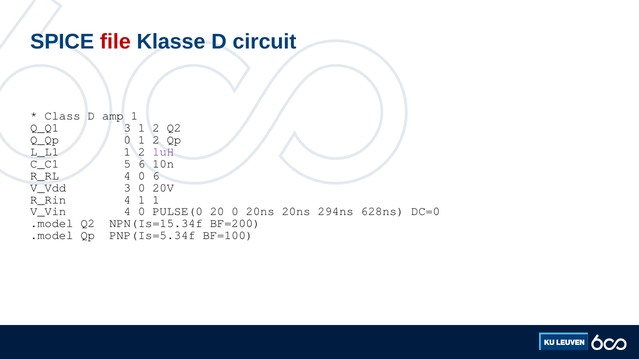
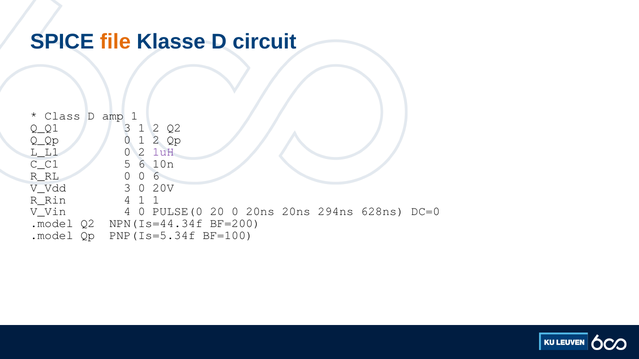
file colour: red -> orange
L_L1 1: 1 -> 0
R_RL 4: 4 -> 0
NPN(Is=15.34f: NPN(Is=15.34f -> NPN(Is=44.34f
